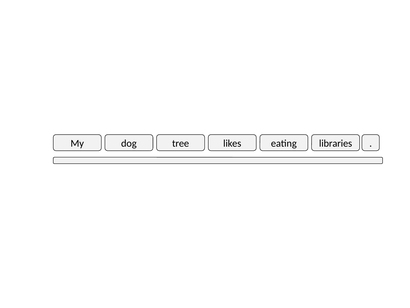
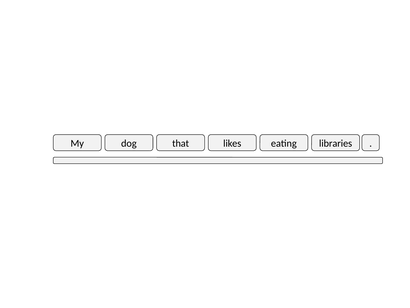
tree: tree -> that
